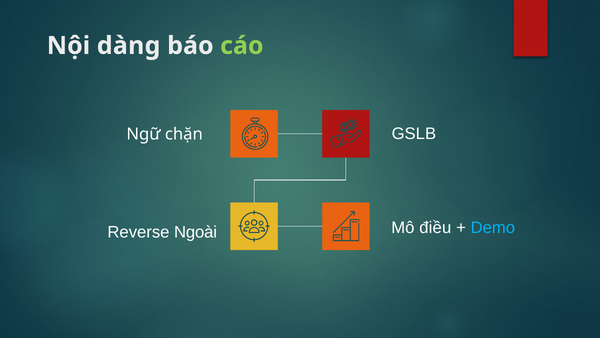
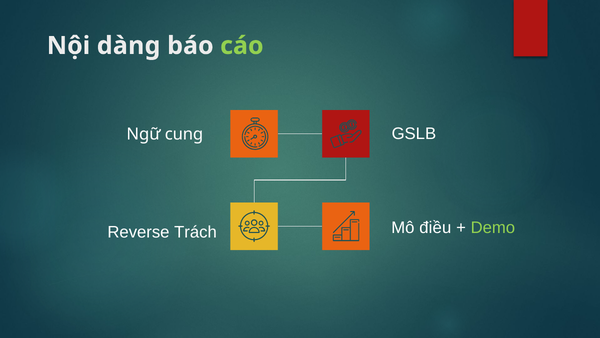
chặn: chặn -> cung
Ngoài: Ngoài -> Trách
Demo colour: light blue -> light green
